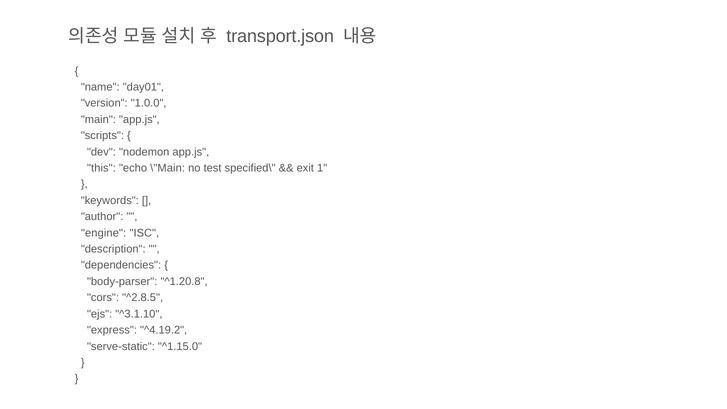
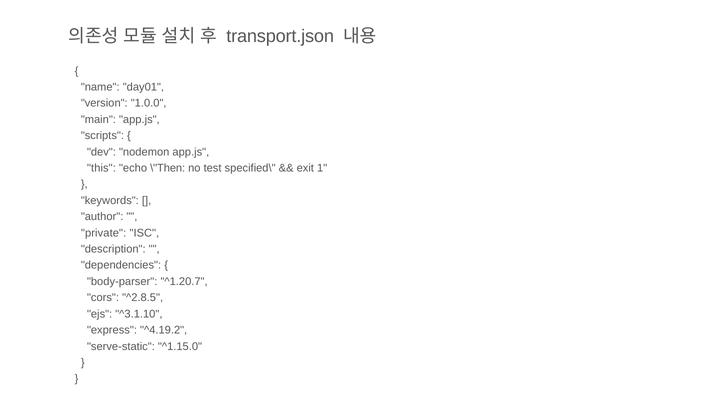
\"Main: \"Main -> \"Then
engine: engine -> private
^1.20.8: ^1.20.8 -> ^1.20.7
